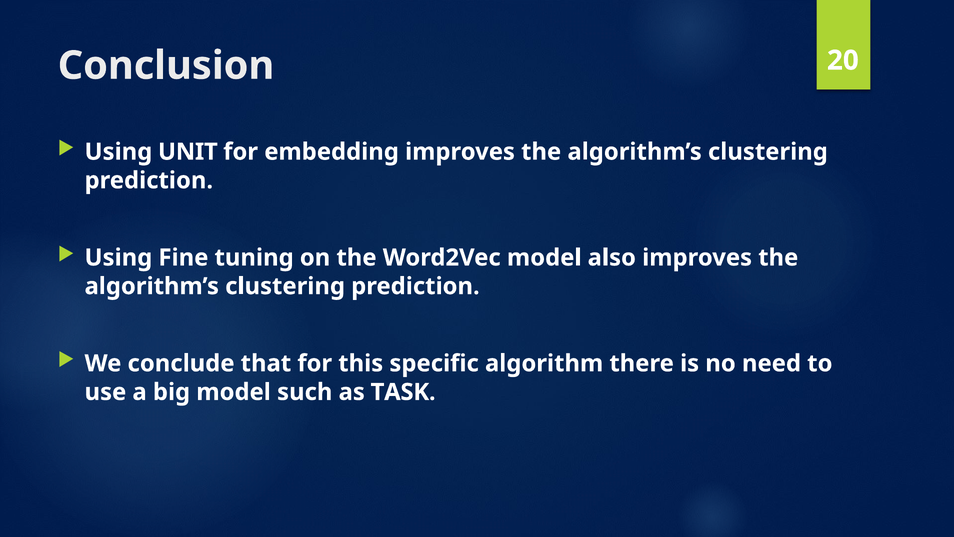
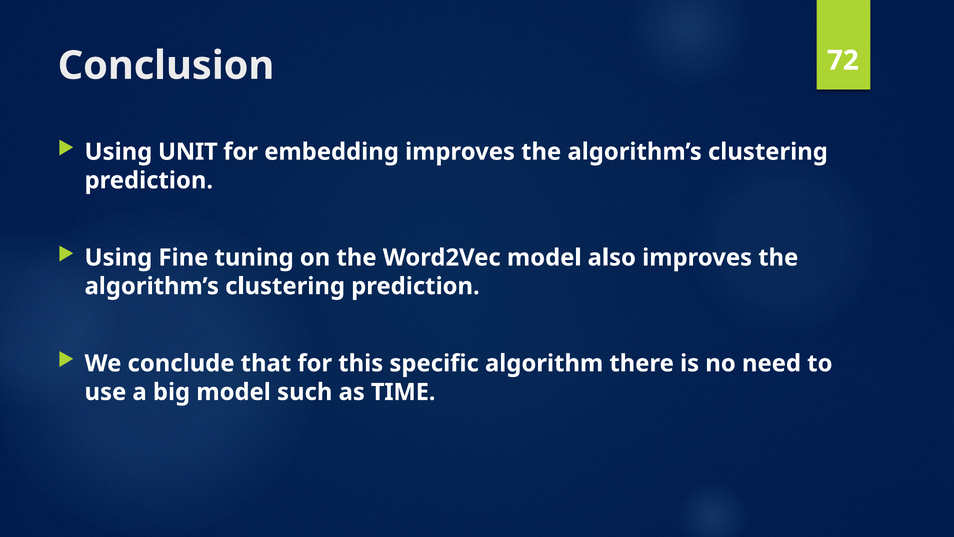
20: 20 -> 72
TASK: TASK -> TIME
